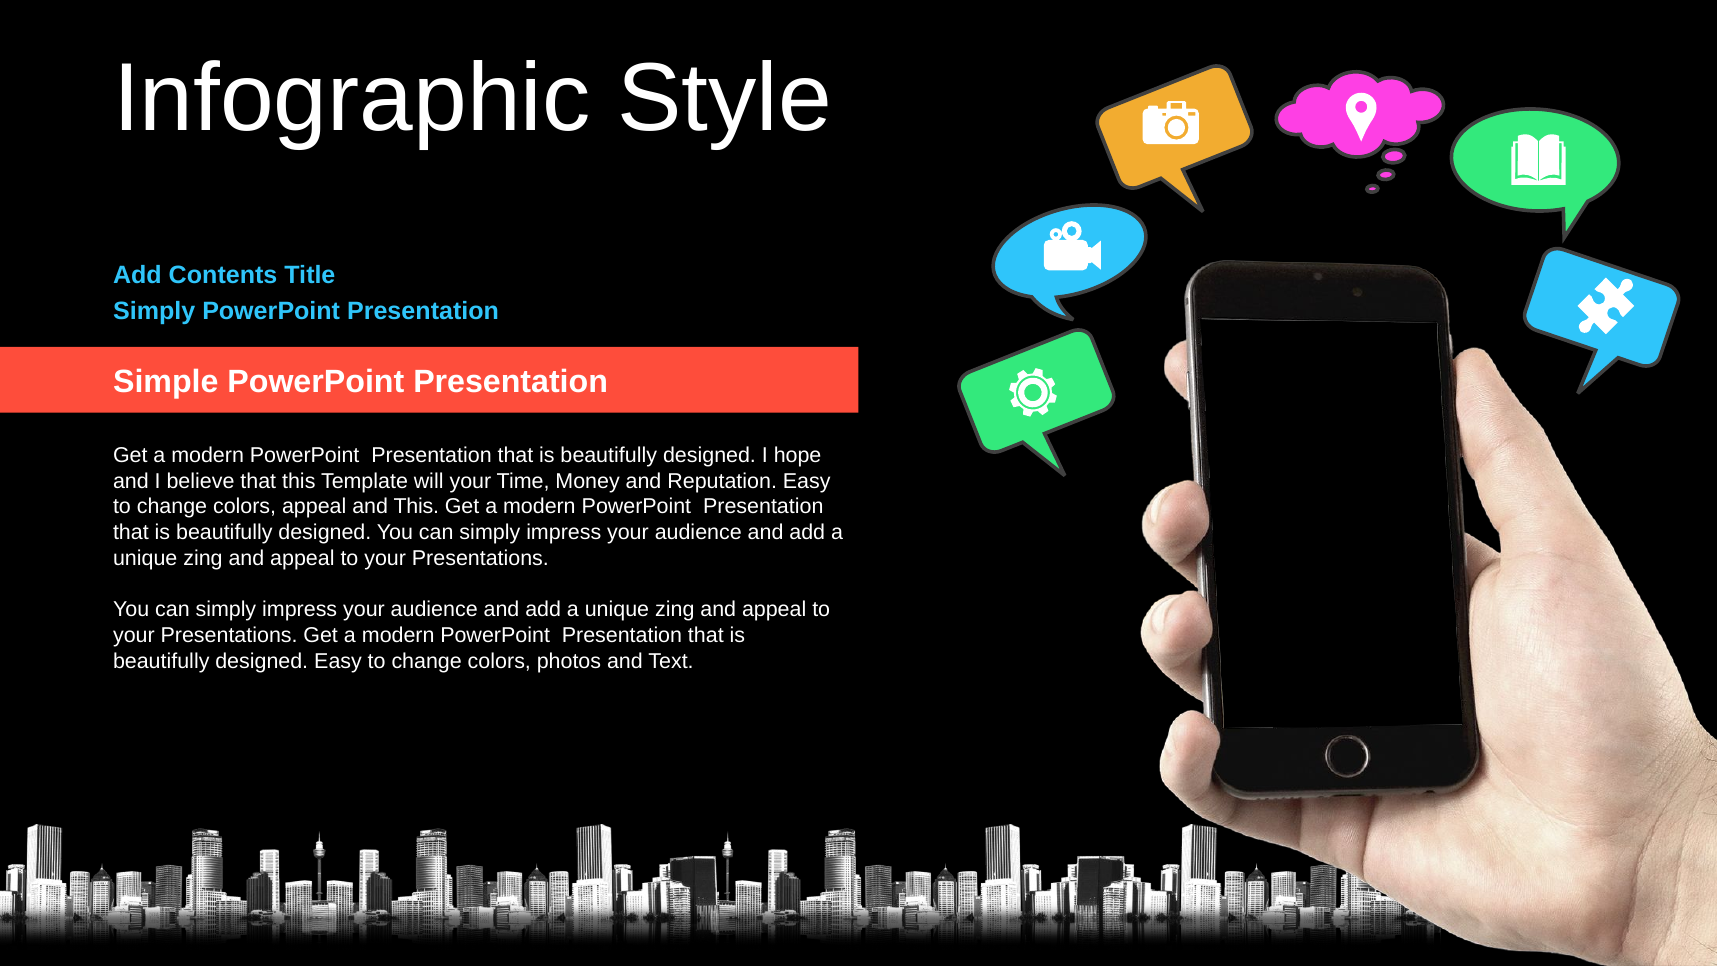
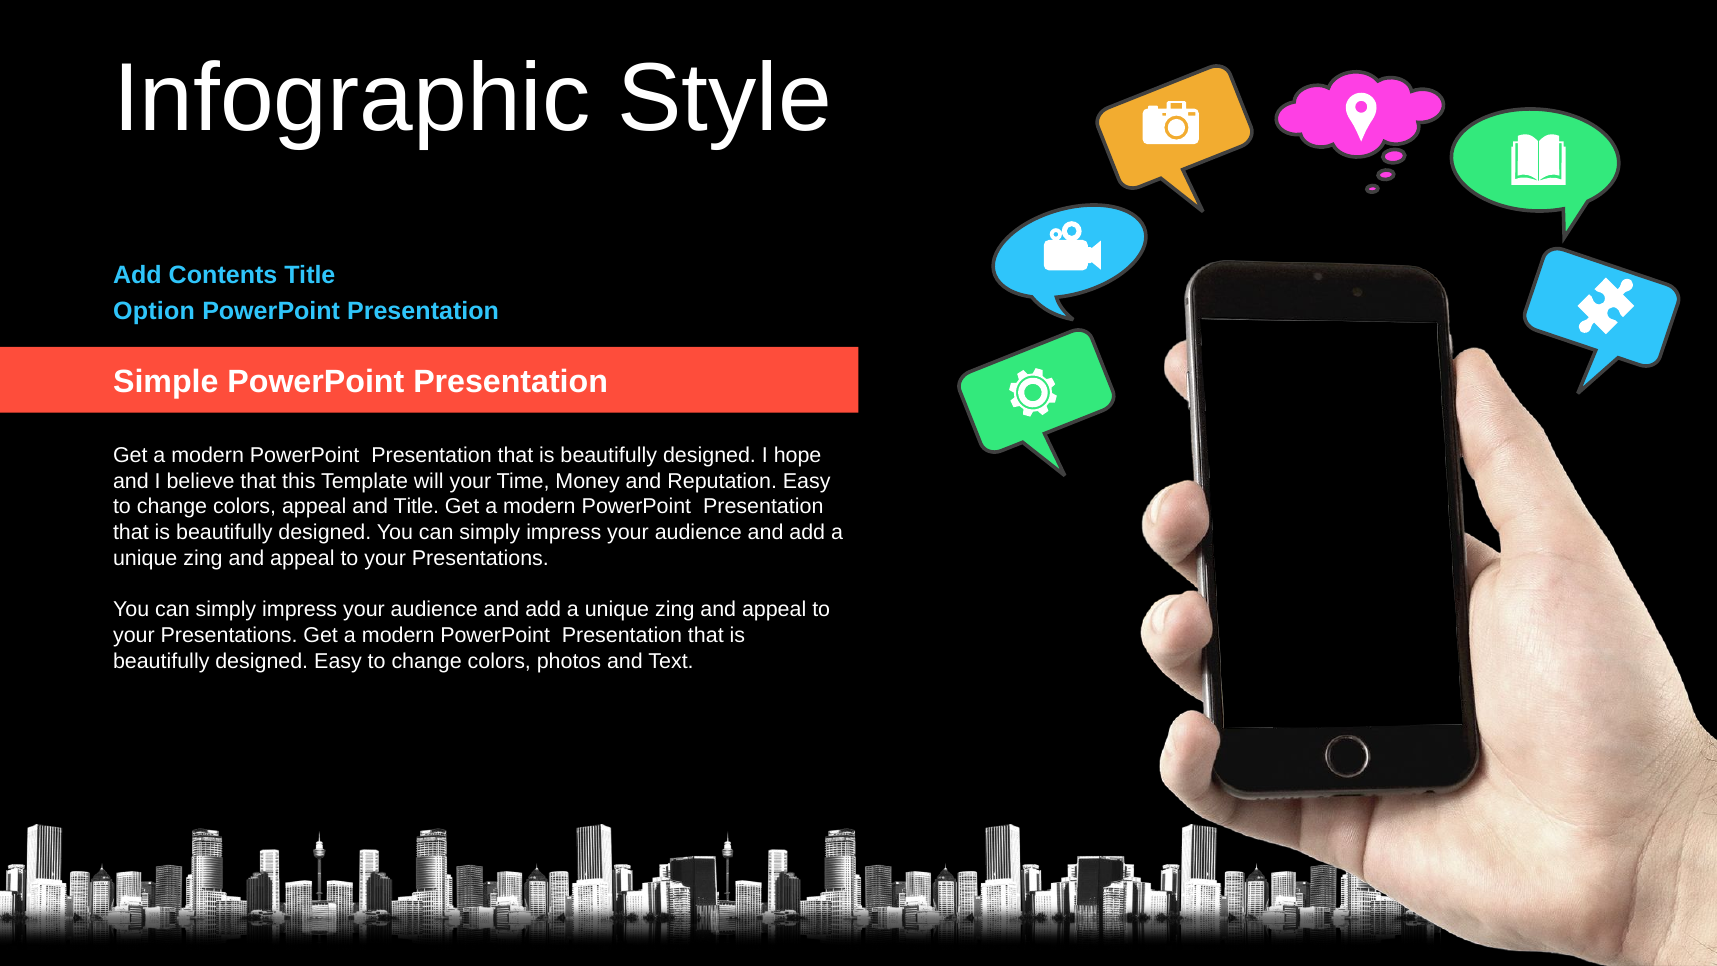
Simply at (154, 312): Simply -> Option
and This: This -> Title
